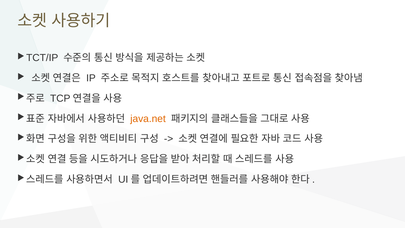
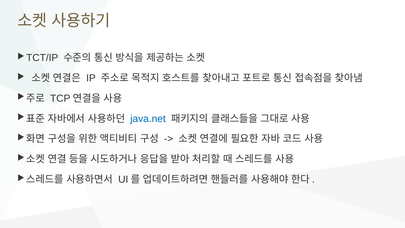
java.net colour: orange -> blue
